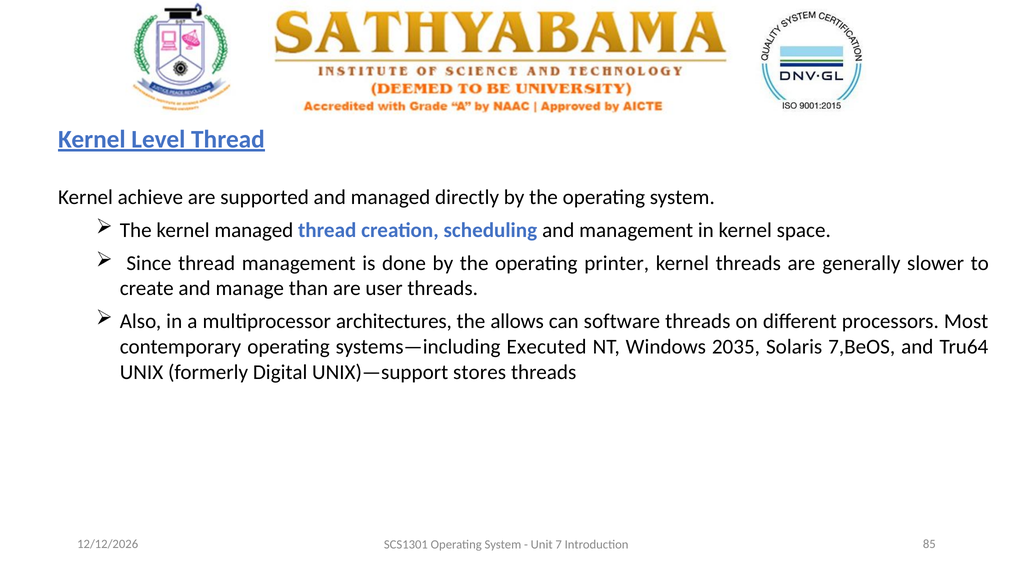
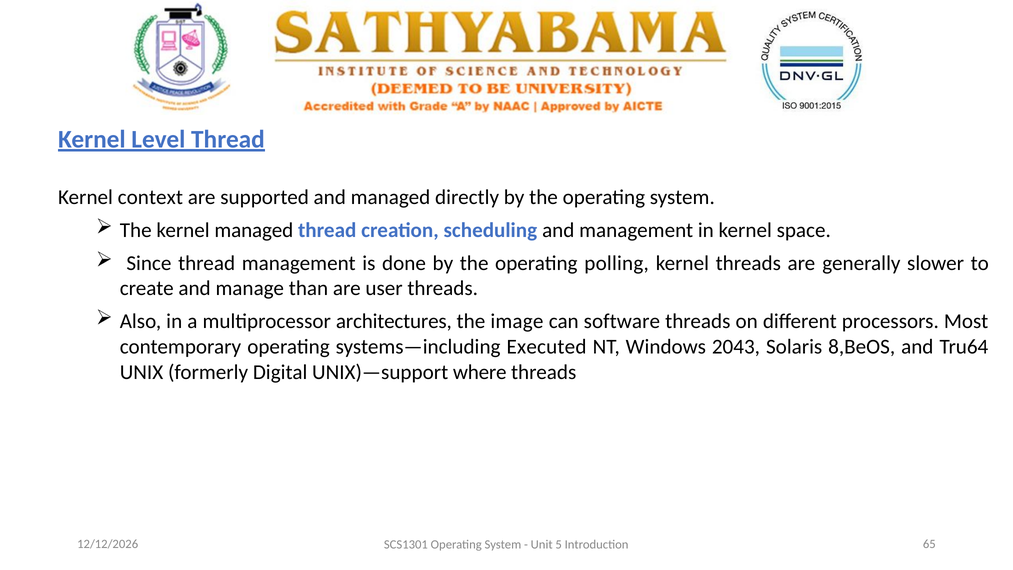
achieve: achieve -> context
printer: printer -> polling
allows: allows -> image
2035: 2035 -> 2043
7,BeOS: 7,BeOS -> 8,BeOS
stores: stores -> where
7: 7 -> 5
85: 85 -> 65
